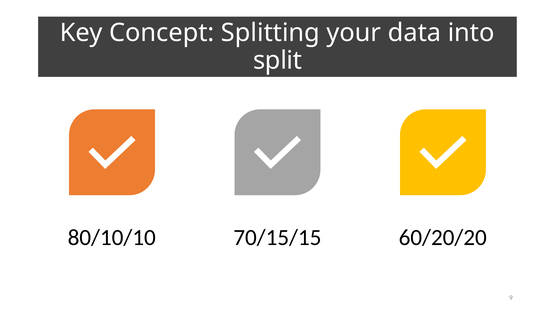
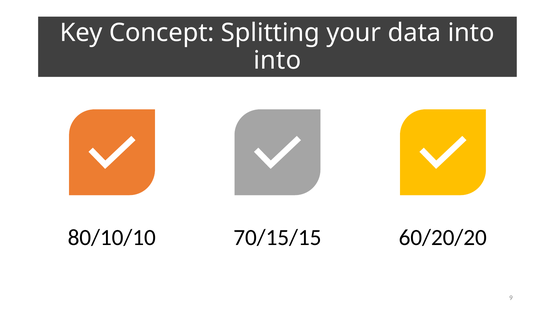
split at (278, 60): split -> into
